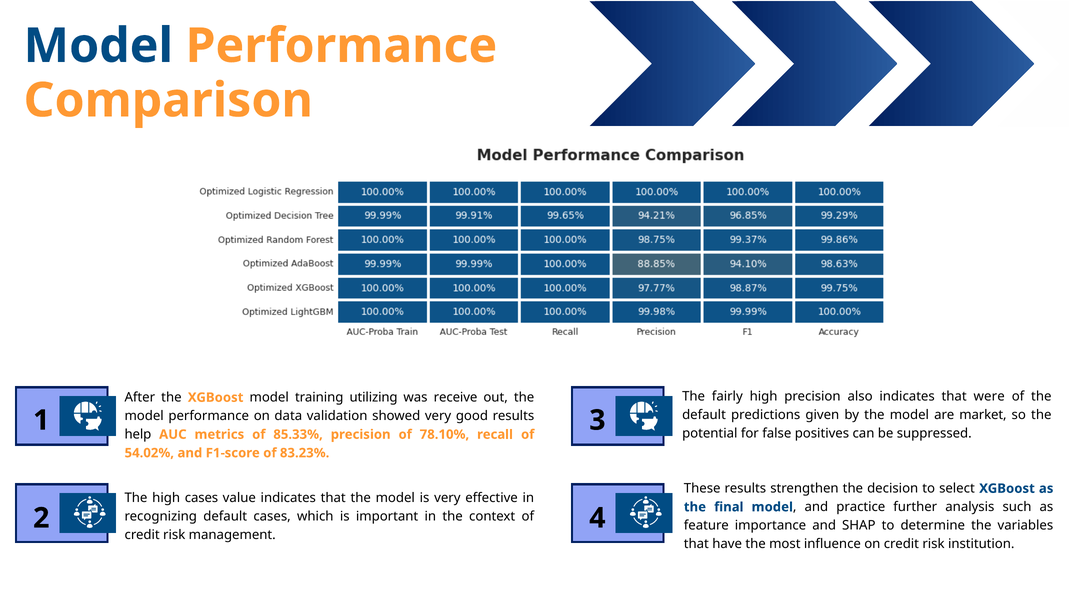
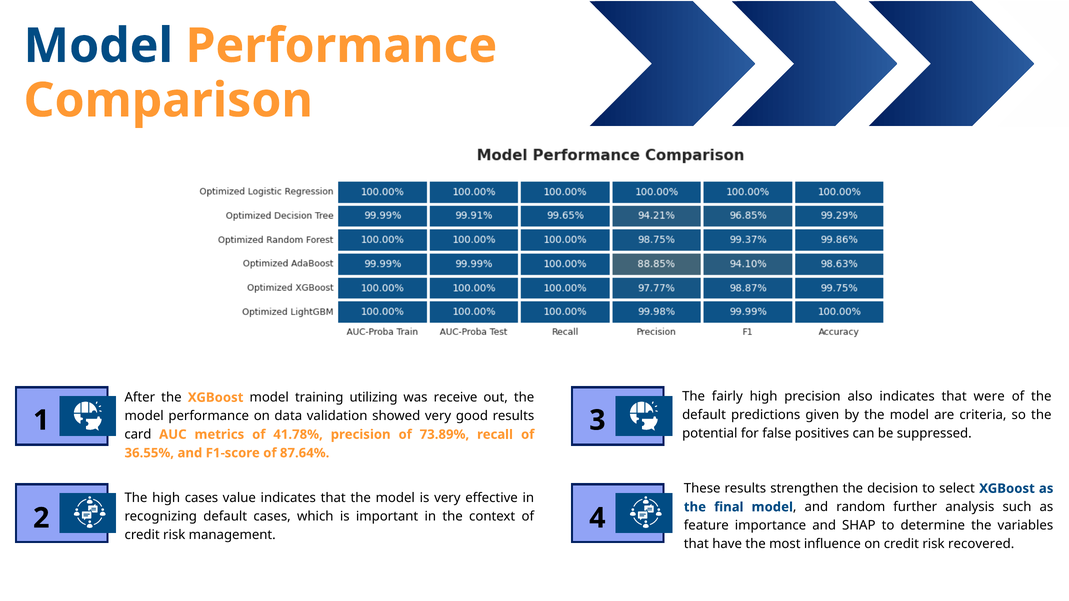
market: market -> criteria
help: help -> card
85.33%: 85.33% -> 41.78%
78.10%: 78.10% -> 73.89%
54.02%: 54.02% -> 36.55%
83.23%: 83.23% -> 87.64%
practice: practice -> random
institution: institution -> recovered
